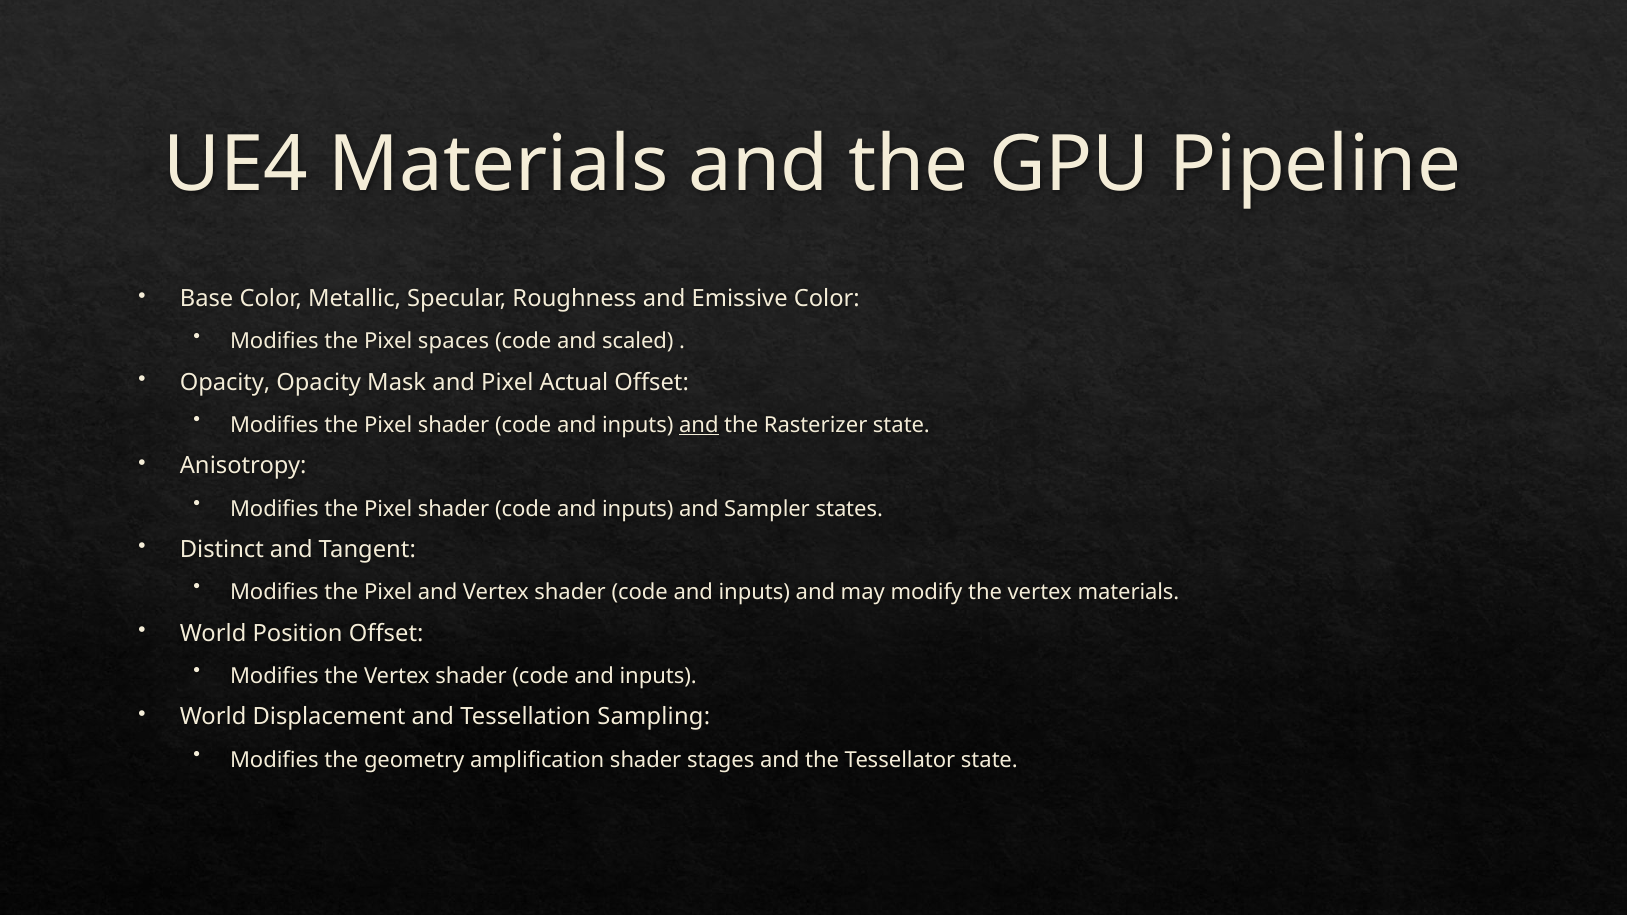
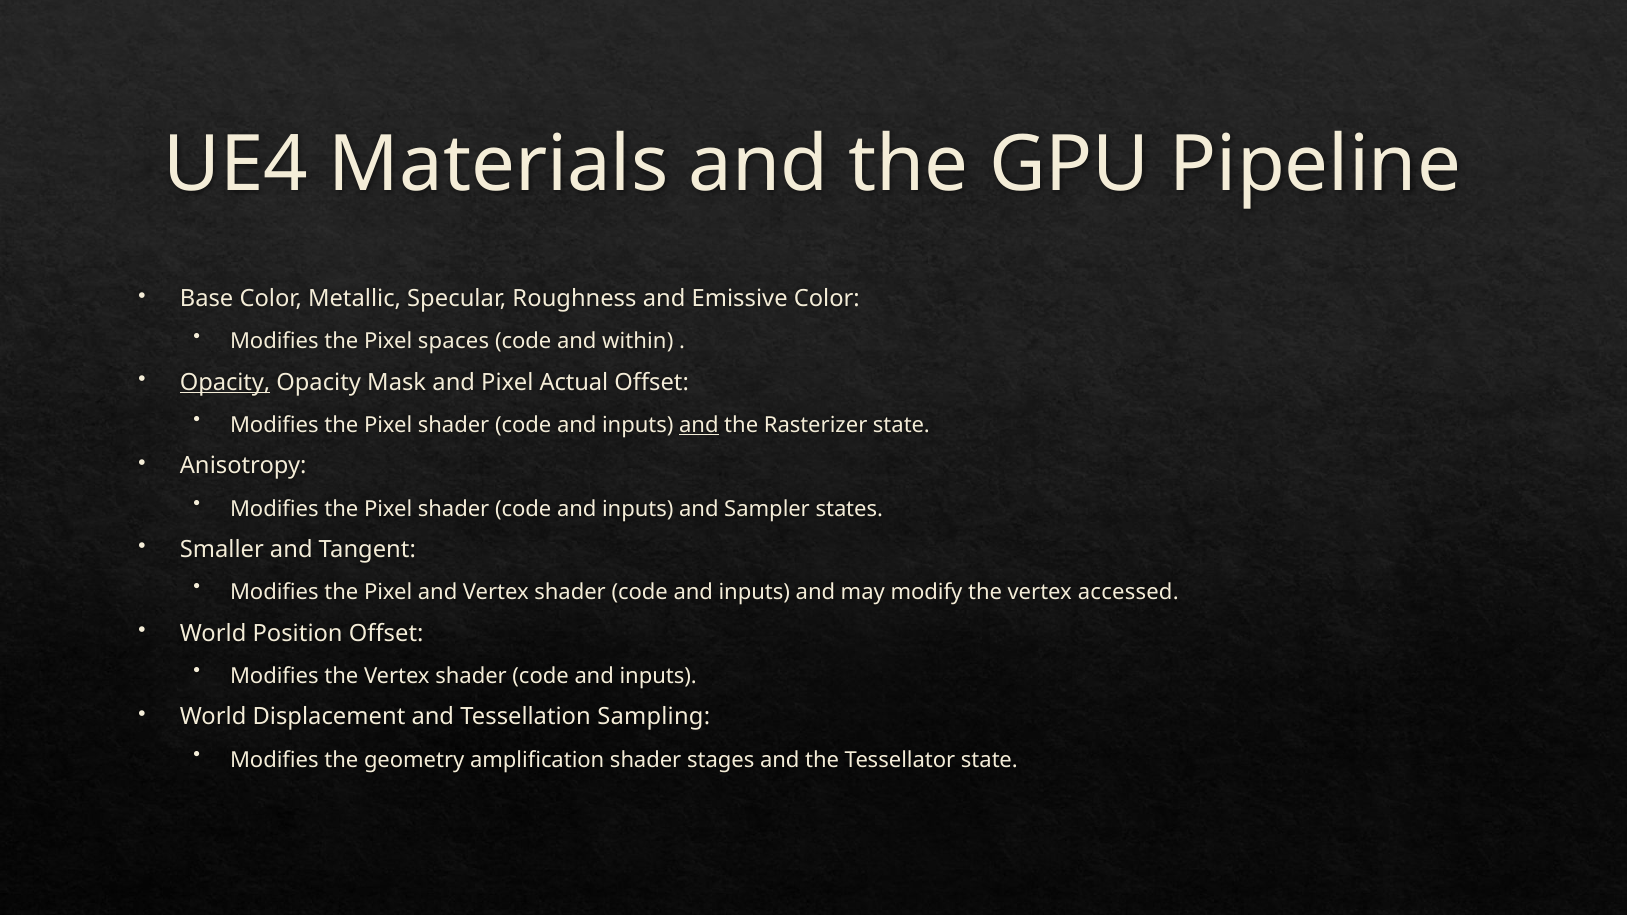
scaled: scaled -> within
Opacity at (225, 382) underline: none -> present
Distinct: Distinct -> Smaller
vertex materials: materials -> accessed
